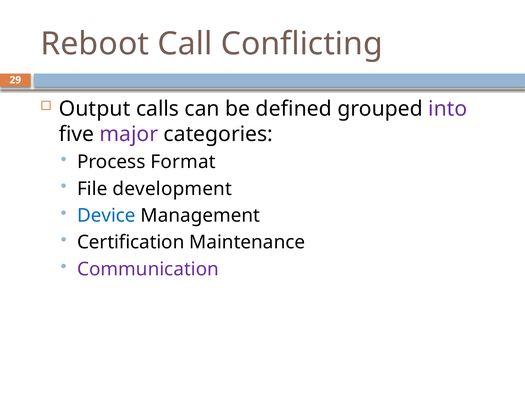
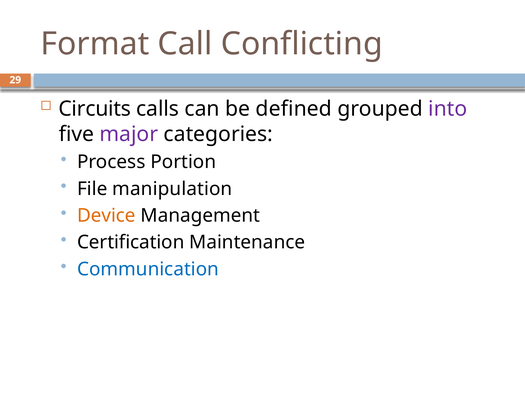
Reboot: Reboot -> Format
Output: Output -> Circuits
Format: Format -> Portion
development: development -> manipulation
Device colour: blue -> orange
Communication colour: purple -> blue
